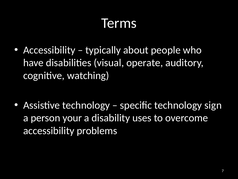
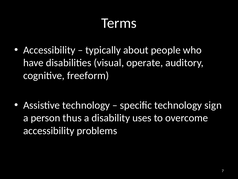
watching: watching -> freeform
your: your -> thus
